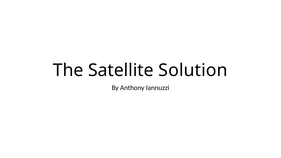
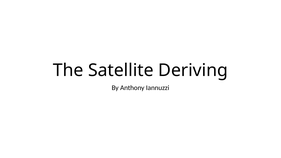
Solution: Solution -> Deriving
